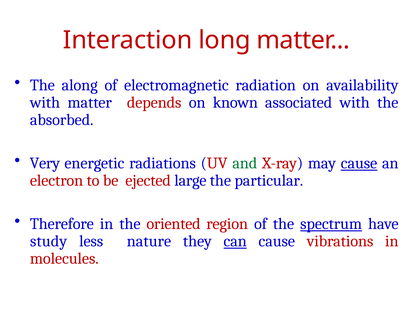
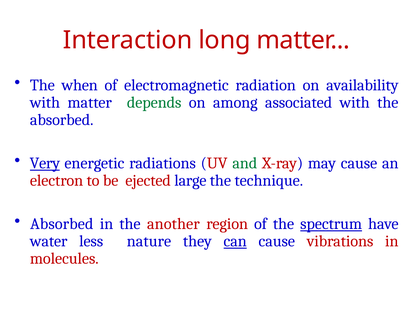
along: along -> when
depends colour: red -> green
known: known -> among
Very underline: none -> present
cause at (359, 163) underline: present -> none
particular: particular -> technique
Therefore at (62, 224): Therefore -> Absorbed
oriented: oriented -> another
study: study -> water
